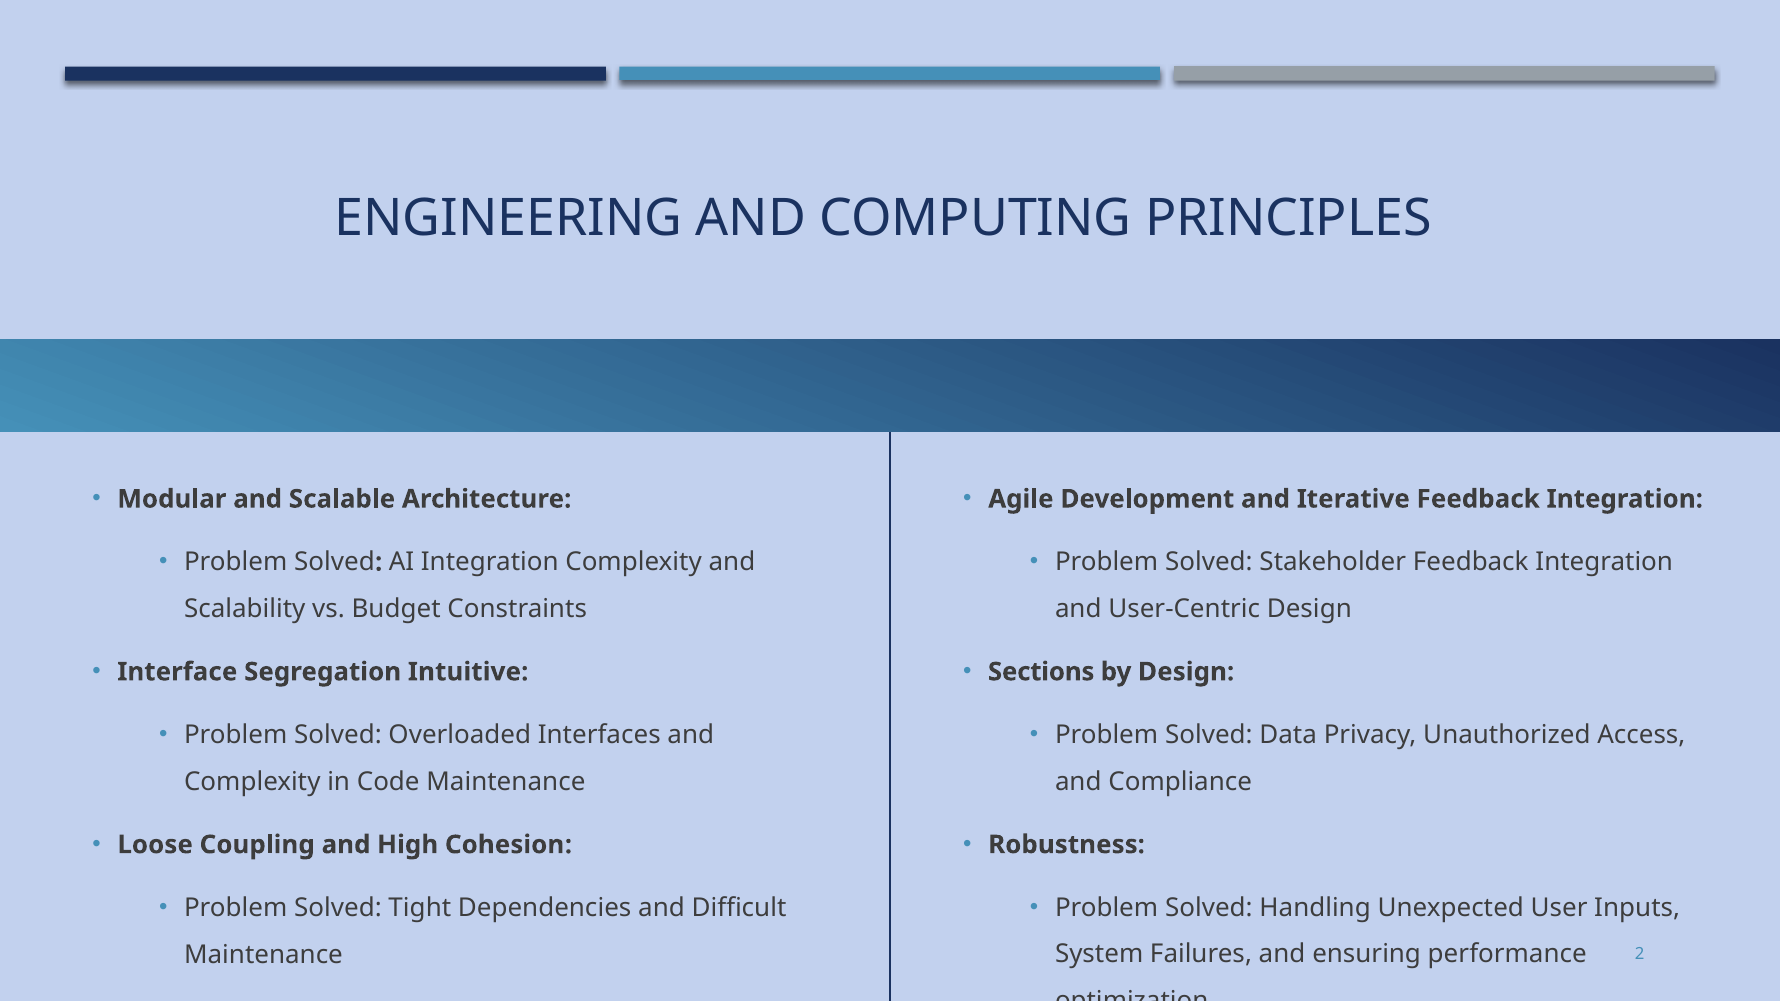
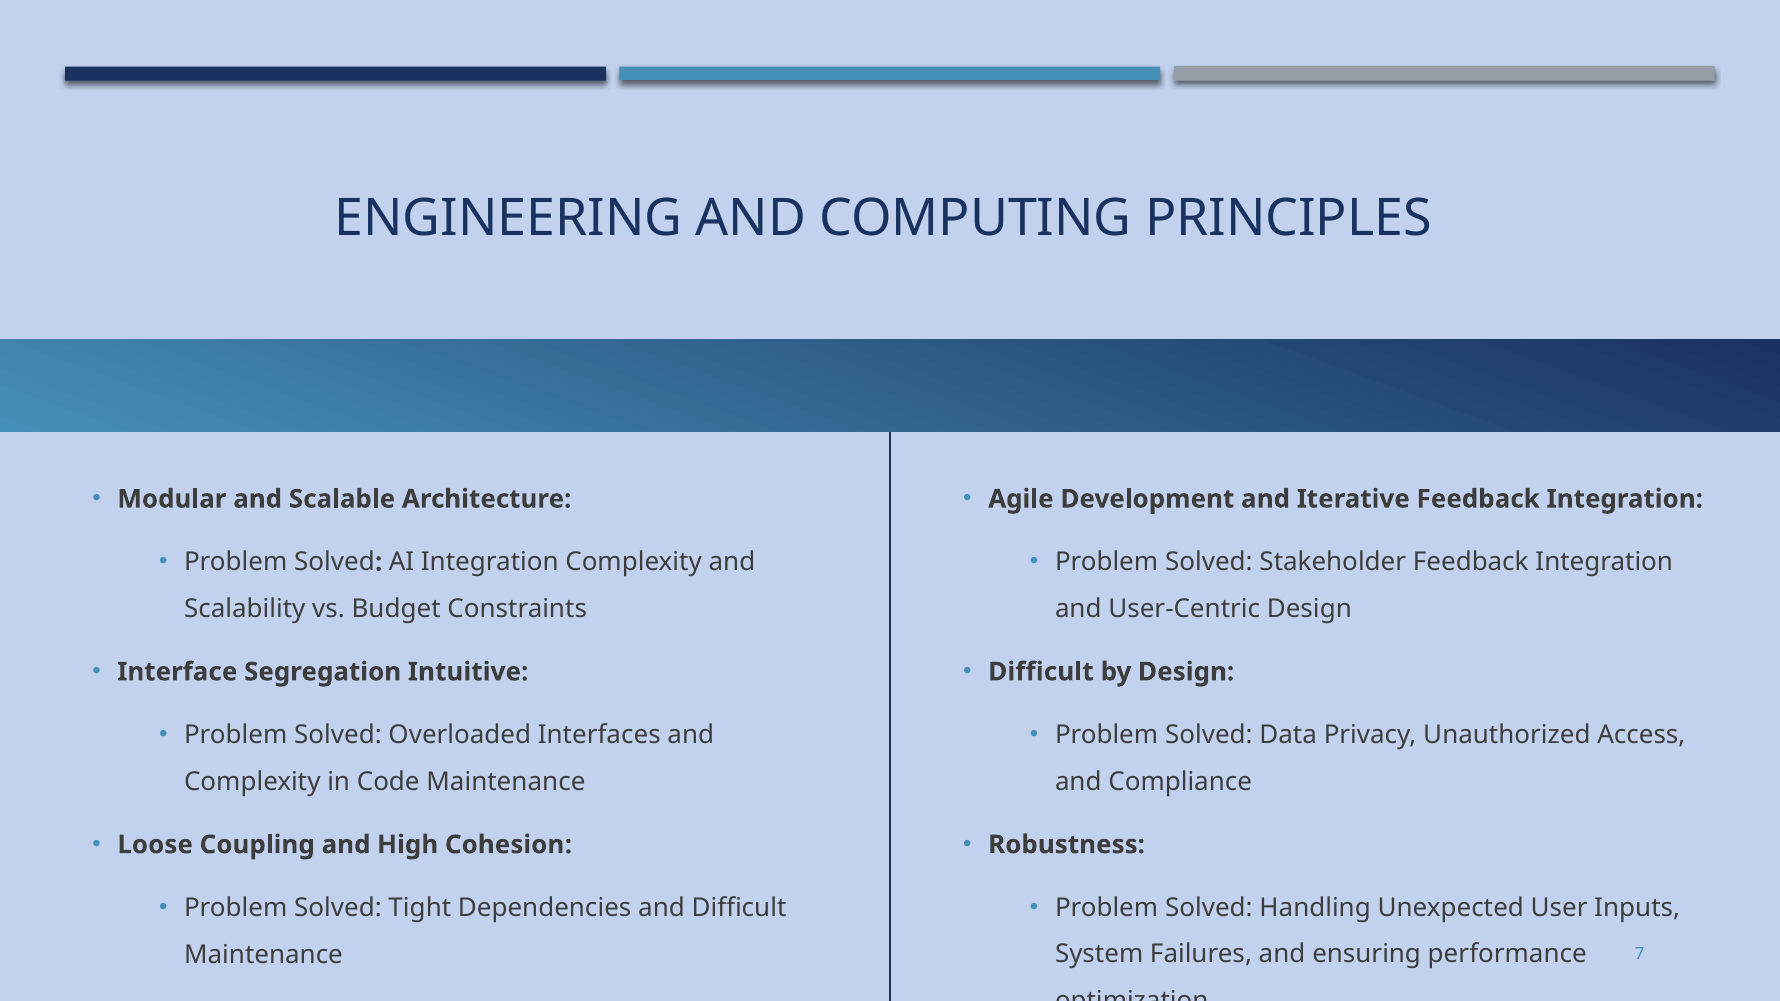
Sections at (1041, 672): Sections -> Difficult
2: 2 -> 7
